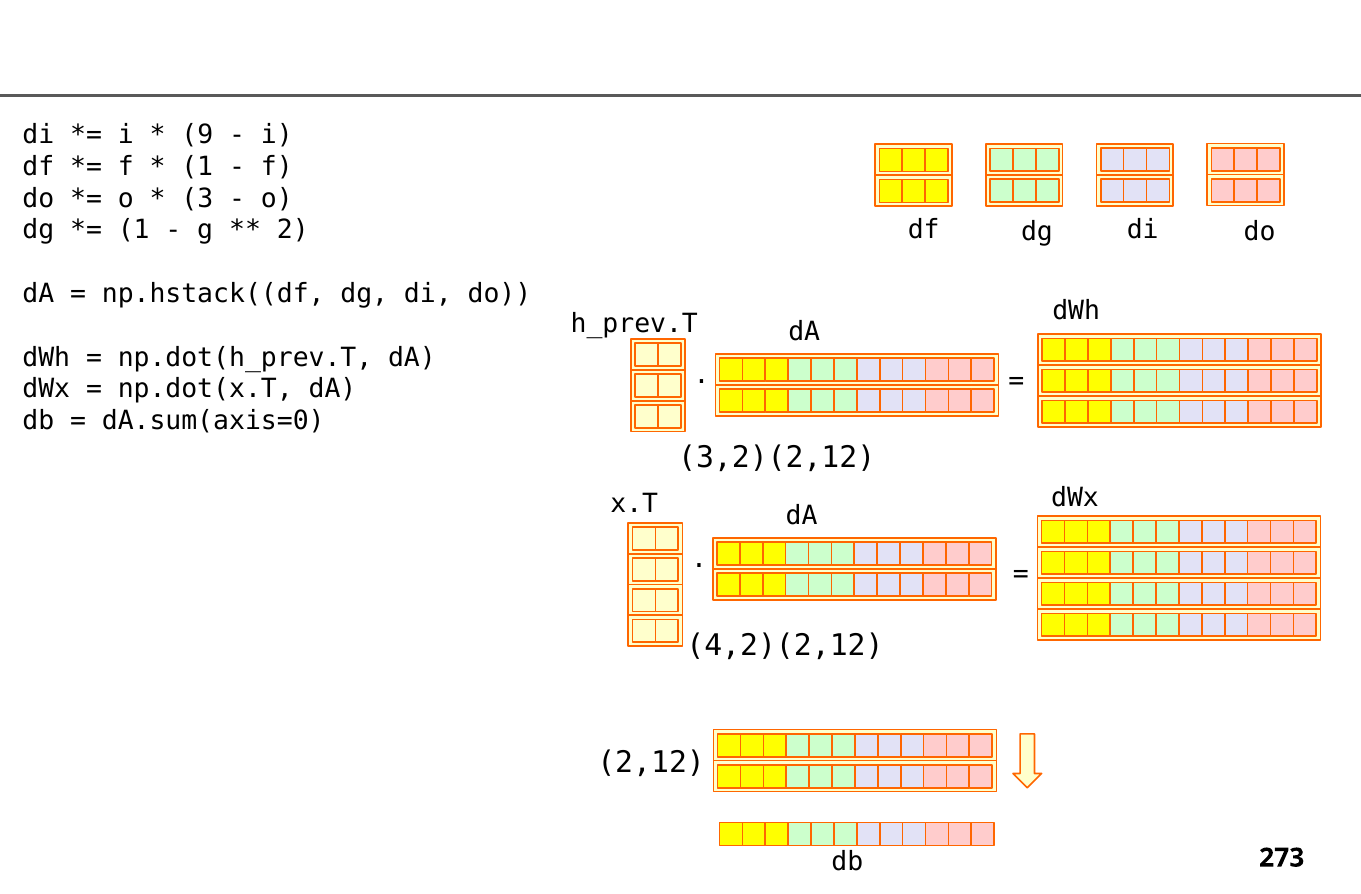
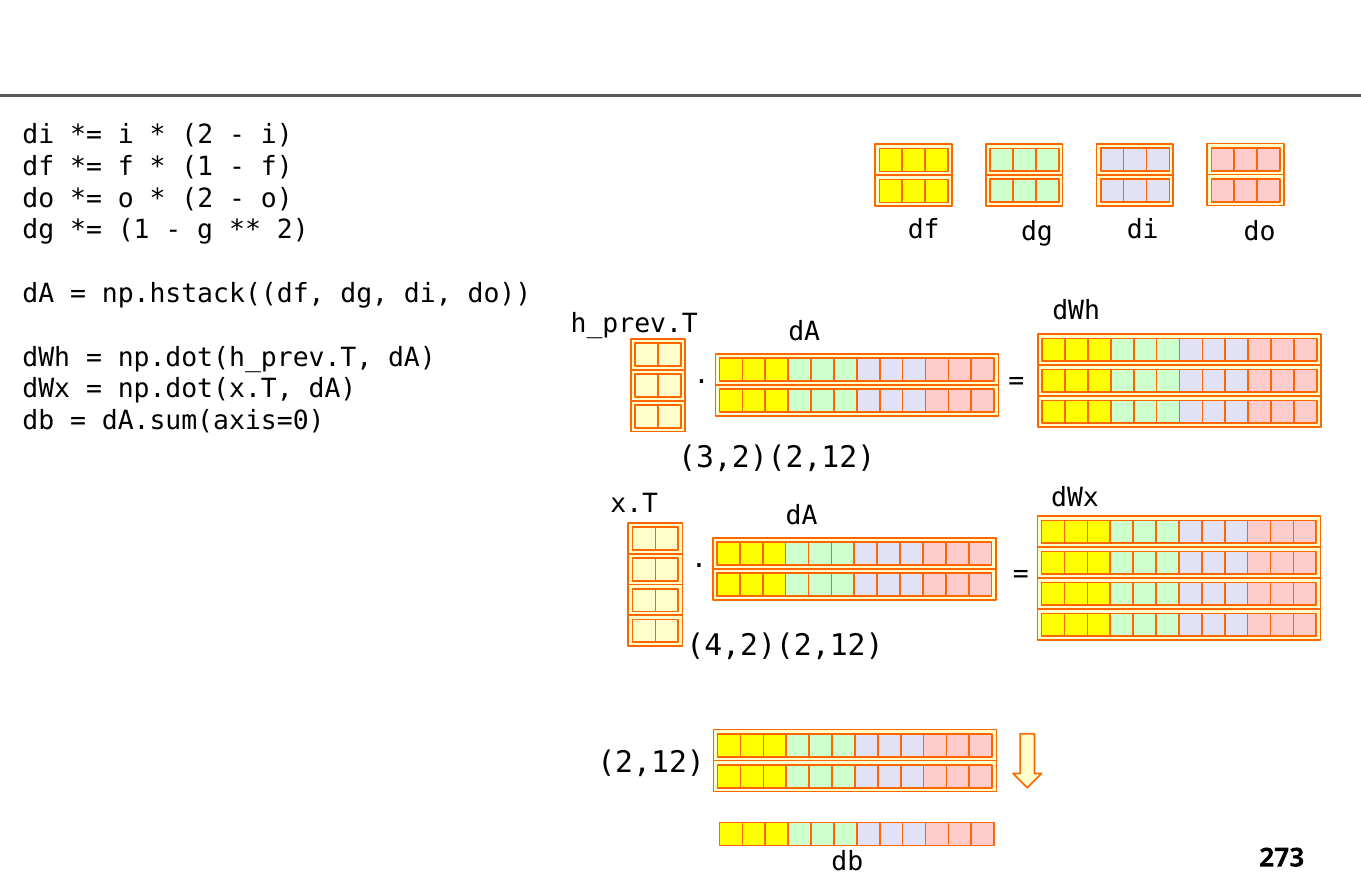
9 at (197, 135): 9 -> 2
3 at (197, 198): 3 -> 2
